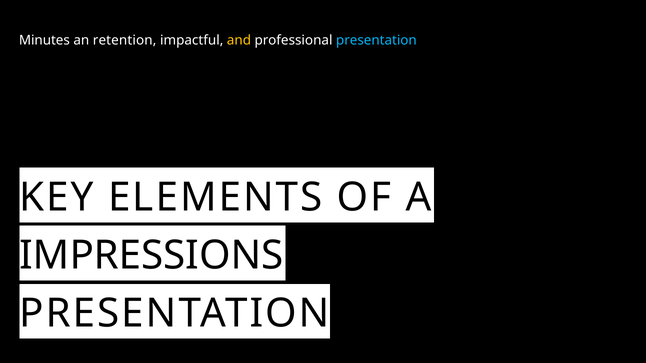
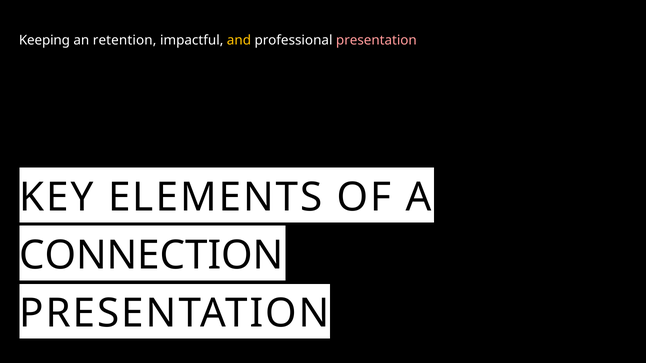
Minutes: Minutes -> Keeping
presentation at (376, 40) colour: light blue -> pink
IMPRESSIONS: IMPRESSIONS -> CONNECTION
